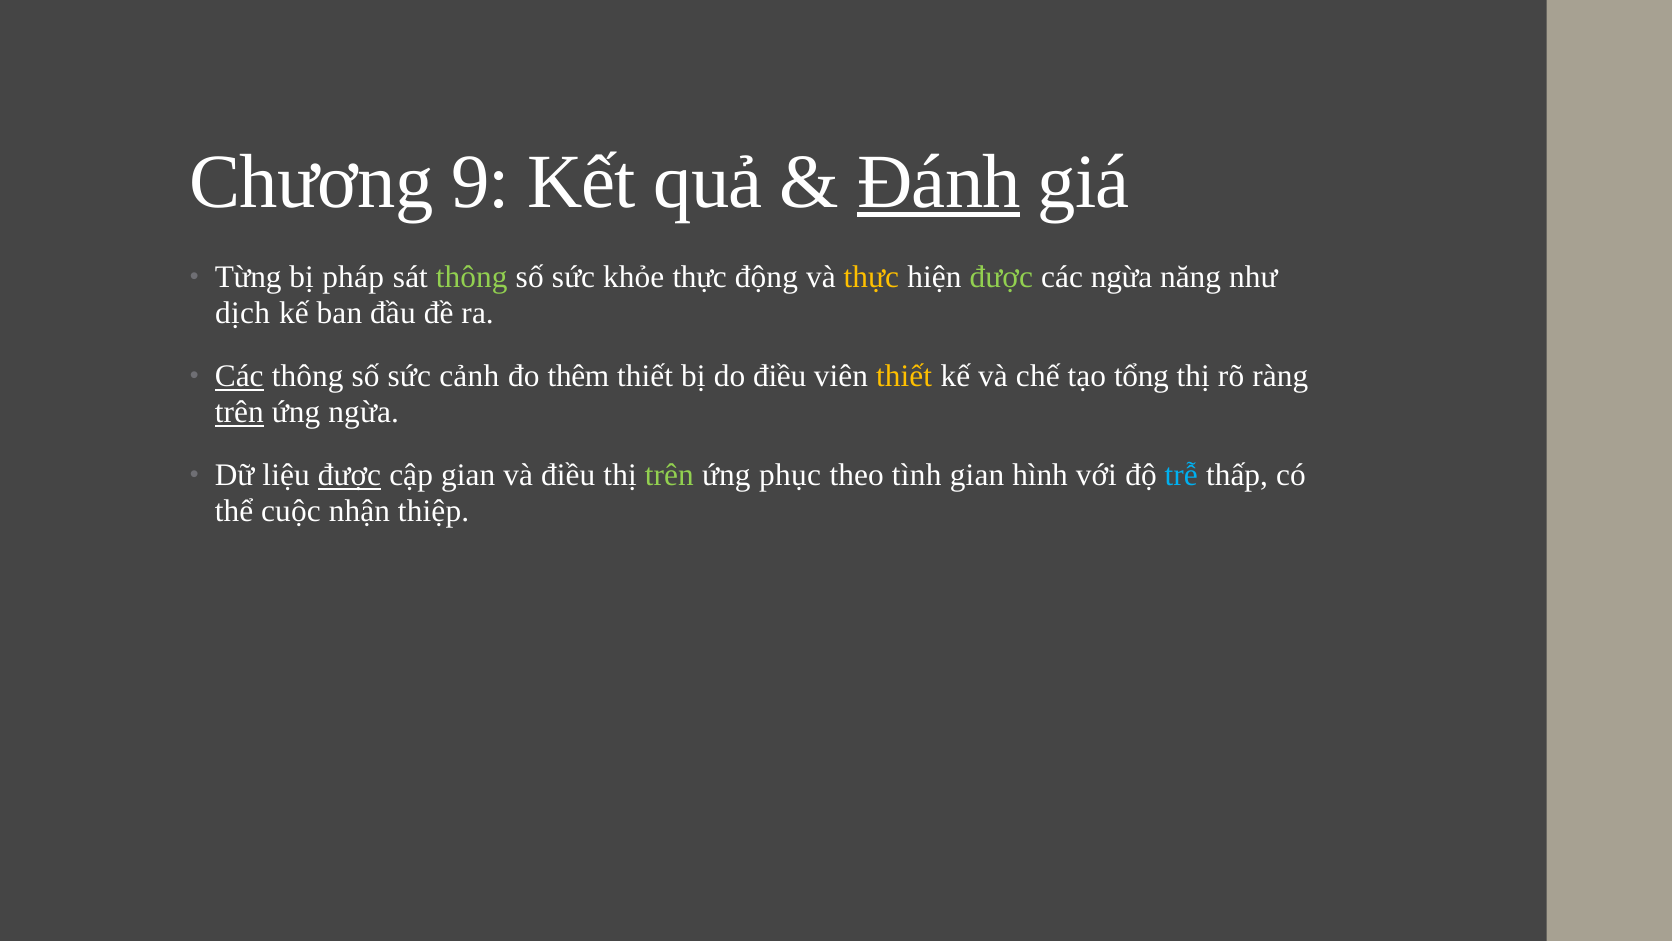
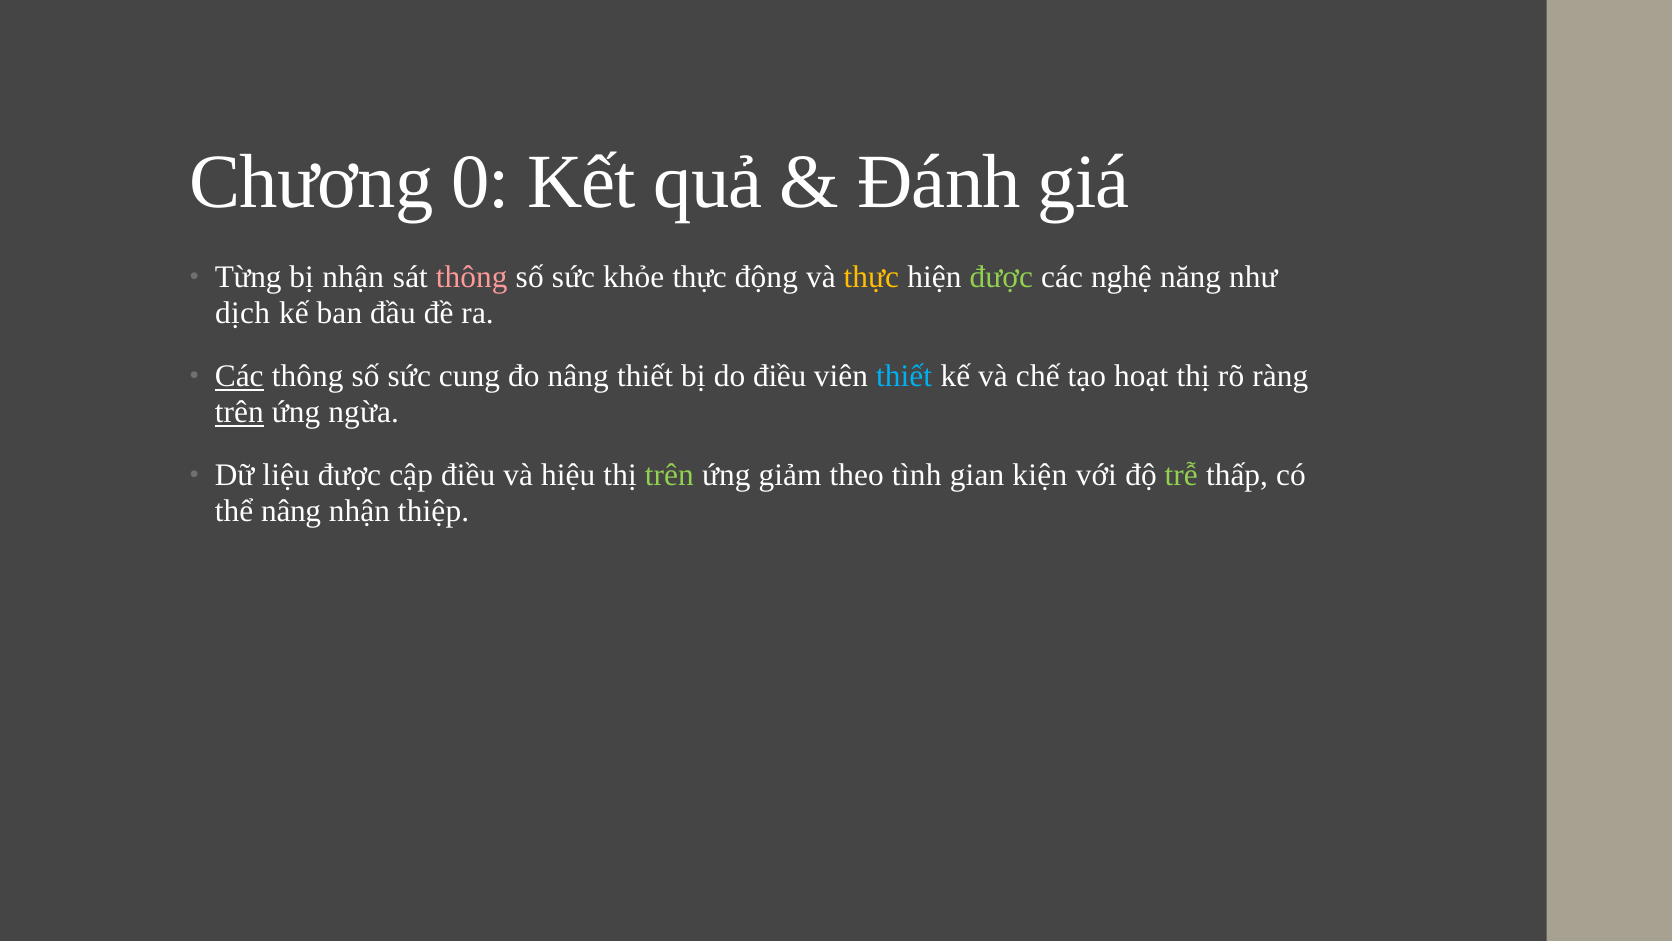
9: 9 -> 0
Đánh underline: present -> none
bị pháp: pháp -> nhận
thông at (472, 277) colour: light green -> pink
các ngừa: ngừa -> nghệ
cảnh: cảnh -> cung
đo thêm: thêm -> nâng
thiết at (904, 376) colour: yellow -> light blue
tổng: tổng -> hoạt
được at (349, 475) underline: present -> none
cập gian: gian -> điều
và điều: điều -> hiệu
phục: phục -> giảm
hình: hình -> kiện
trễ colour: light blue -> light green
thể cuộc: cuộc -> nâng
